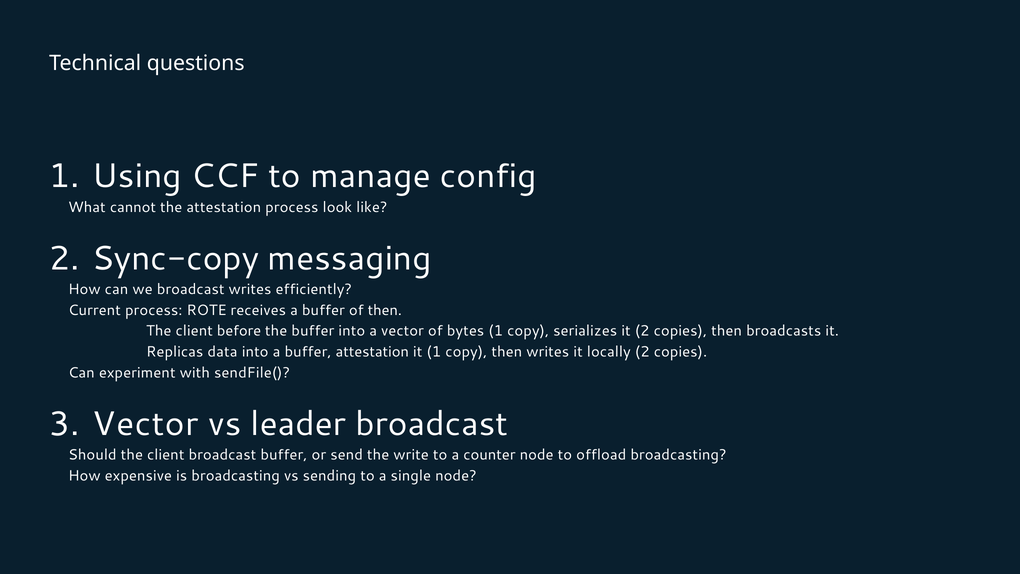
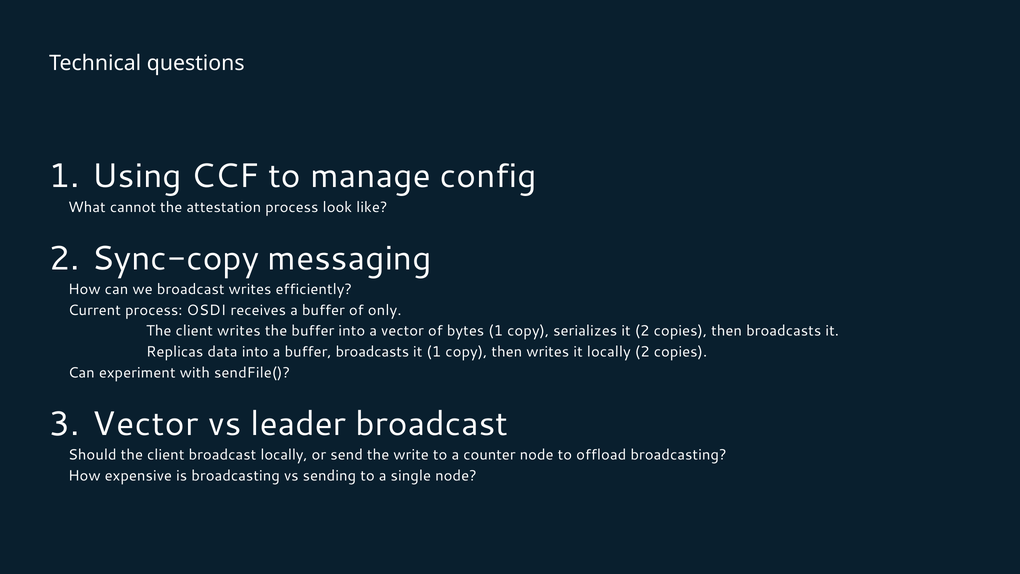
ROTE: ROTE -> OSDI
of then: then -> only
client before: before -> writes
buffer attestation: attestation -> broadcasts
broadcast buffer: buffer -> locally
